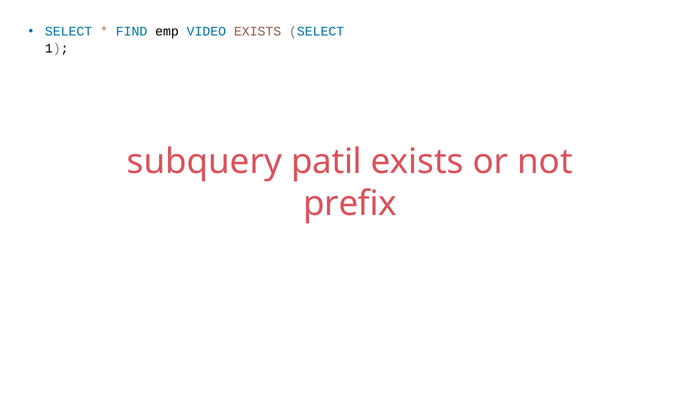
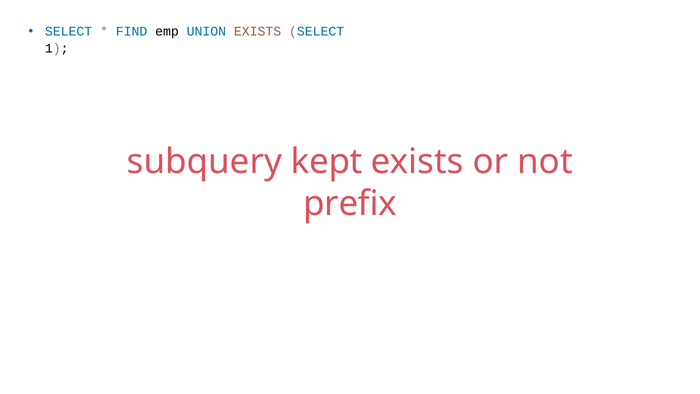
VIDEO: VIDEO -> UNION
patil: patil -> kept
